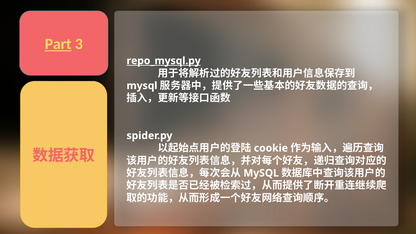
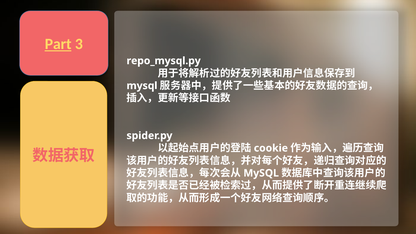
repo_mysql.py underline: present -> none
